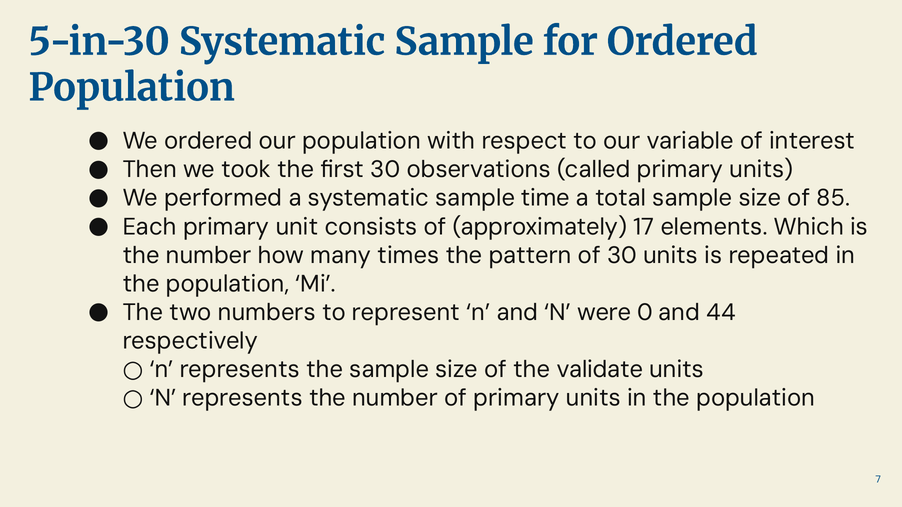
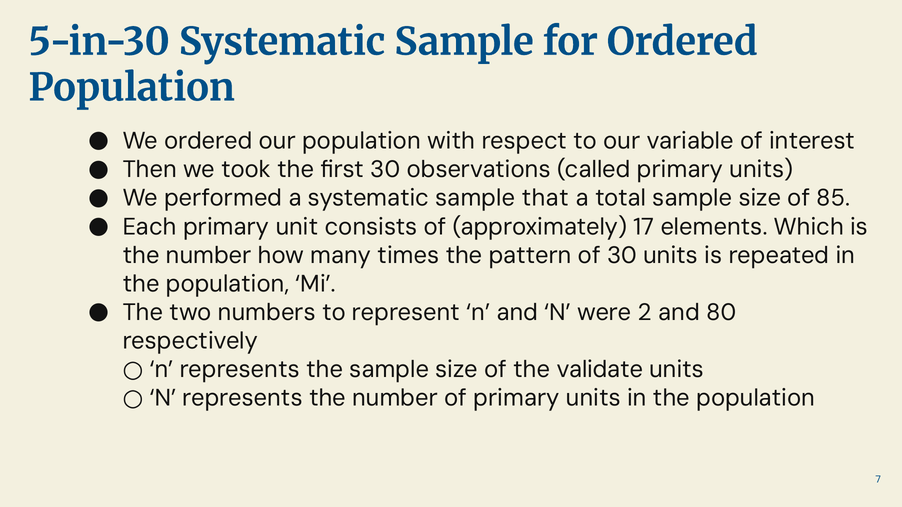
time: time -> that
0: 0 -> 2
44: 44 -> 80
